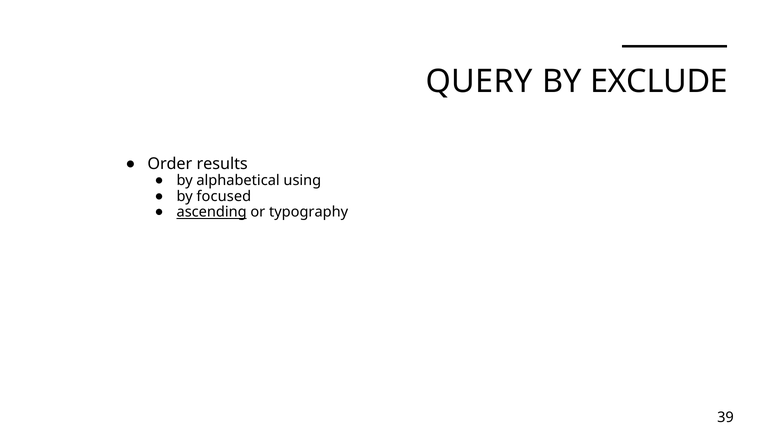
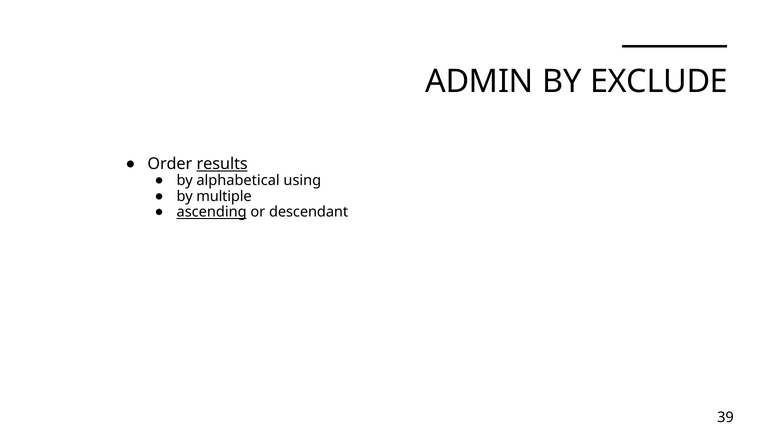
QUERY: QUERY -> ADMIN
results underline: none -> present
focused: focused -> multiple
typography: typography -> descendant
